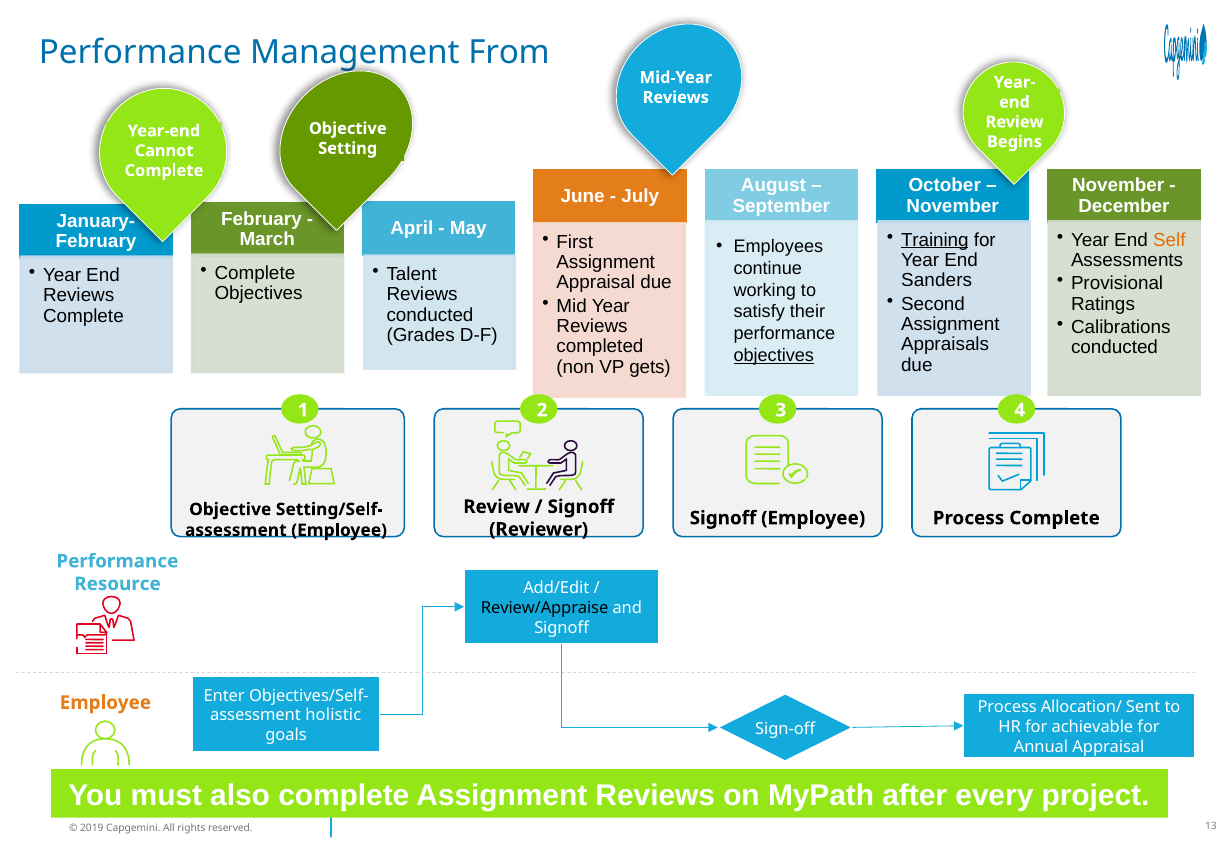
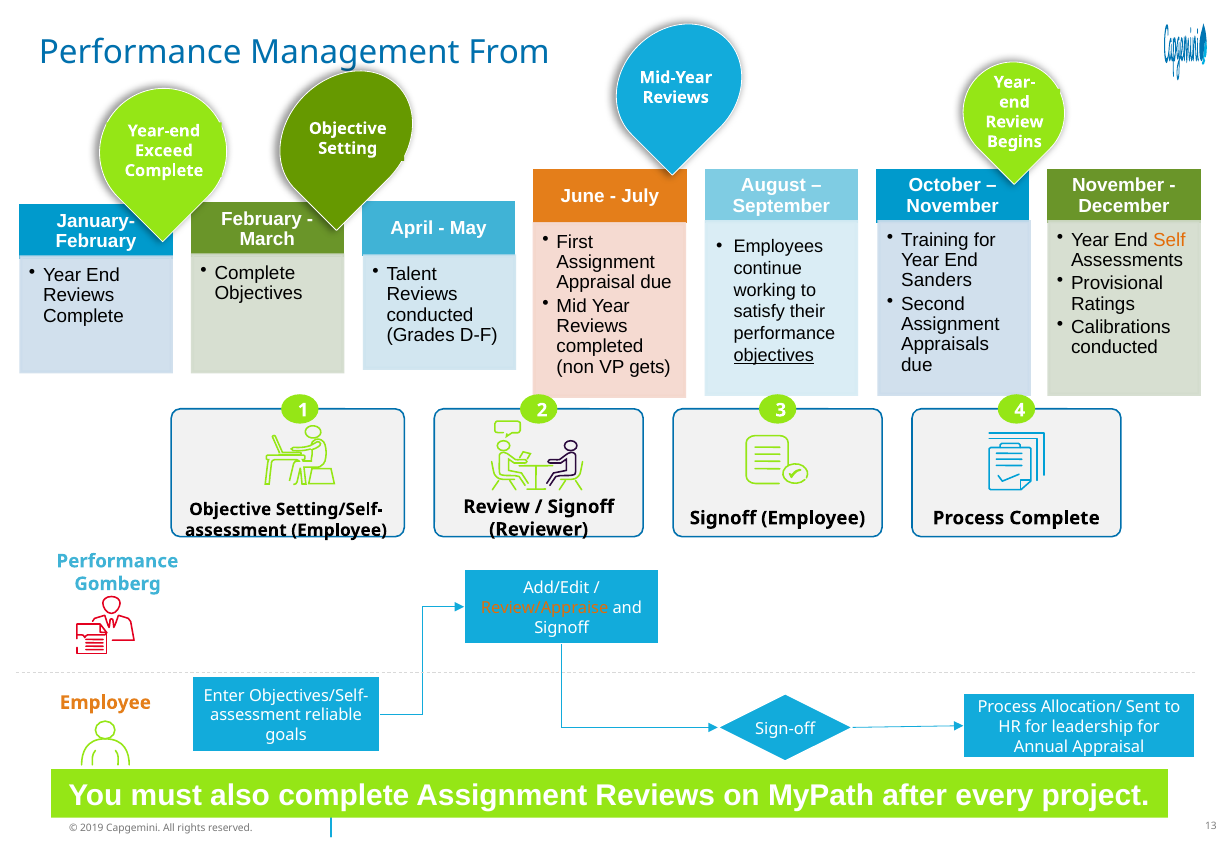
Cannot: Cannot -> Exceed
Training underline: present -> none
Resource: Resource -> Gomberg
Review/Appraise colour: black -> orange
holistic: holistic -> reliable
achievable: achievable -> leadership
